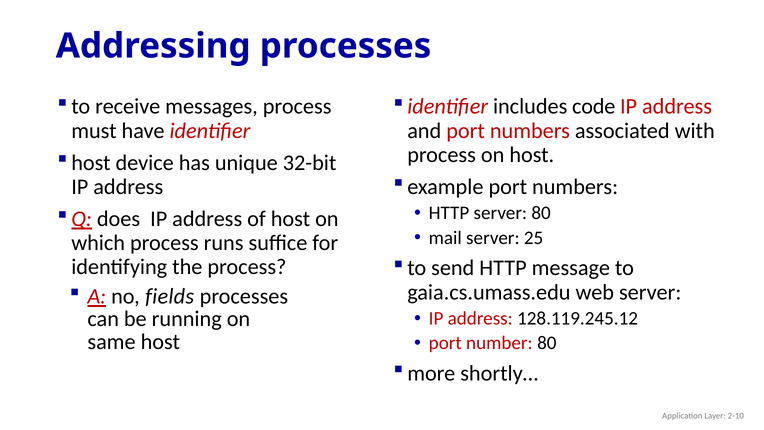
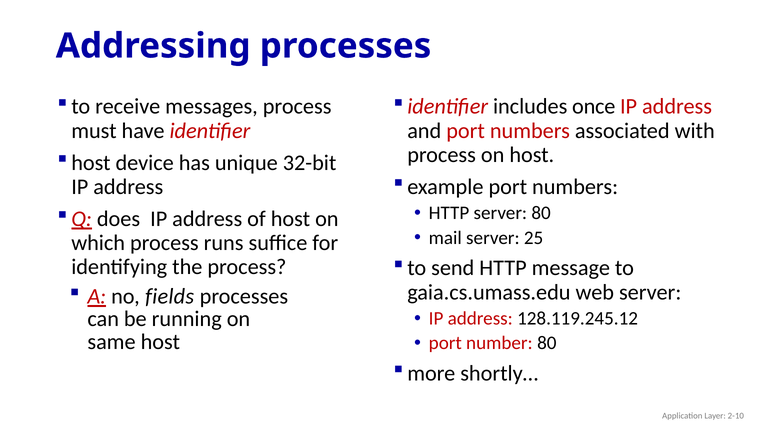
code: code -> once
